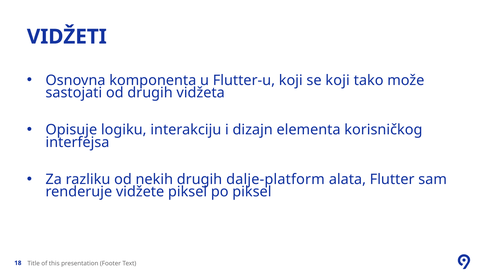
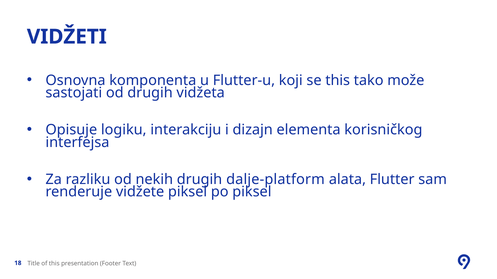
se koji: koji -> this
